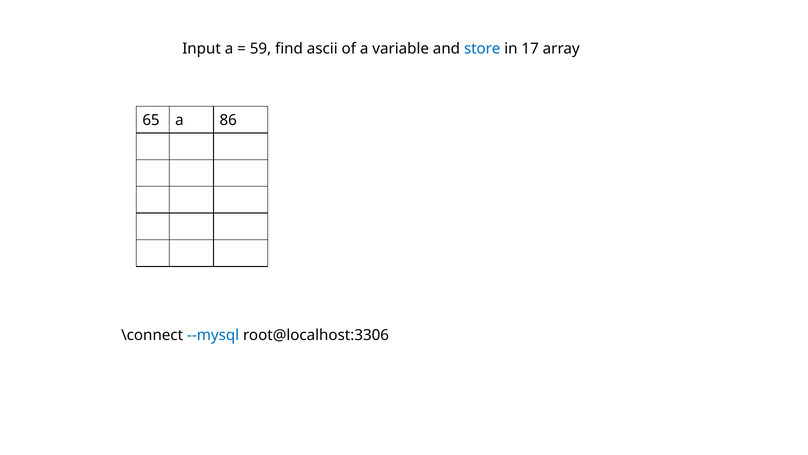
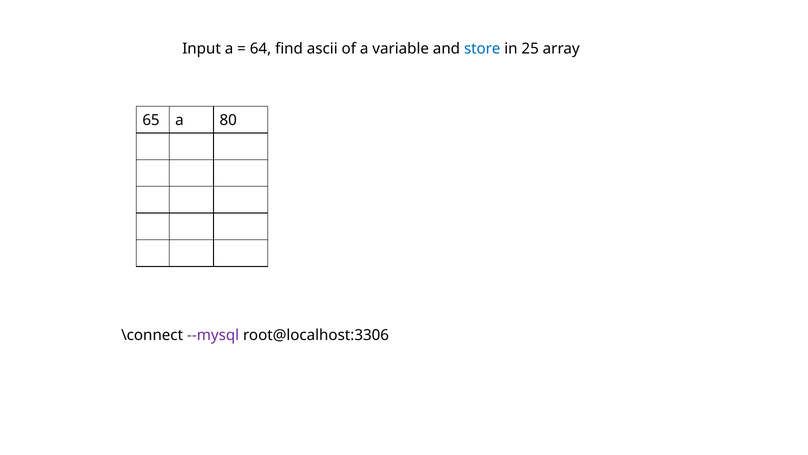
59: 59 -> 64
17: 17 -> 25
86: 86 -> 80
--mysql colour: blue -> purple
